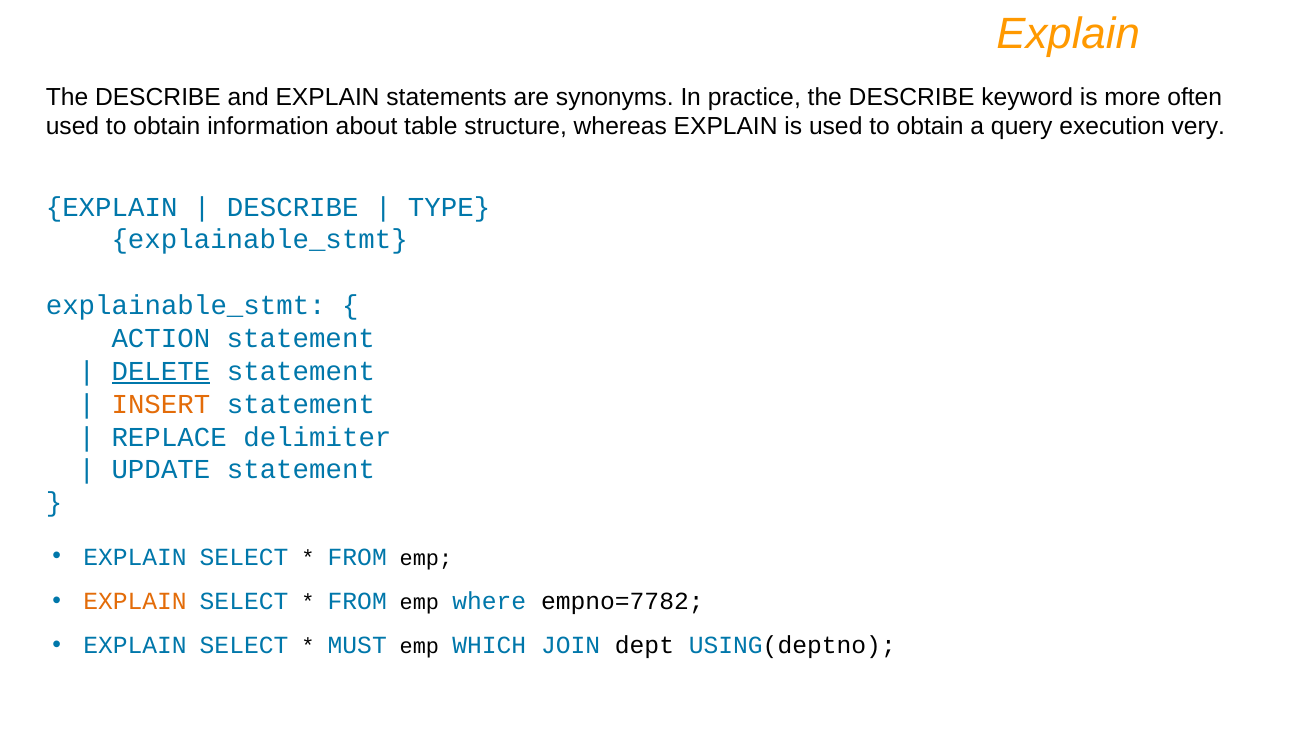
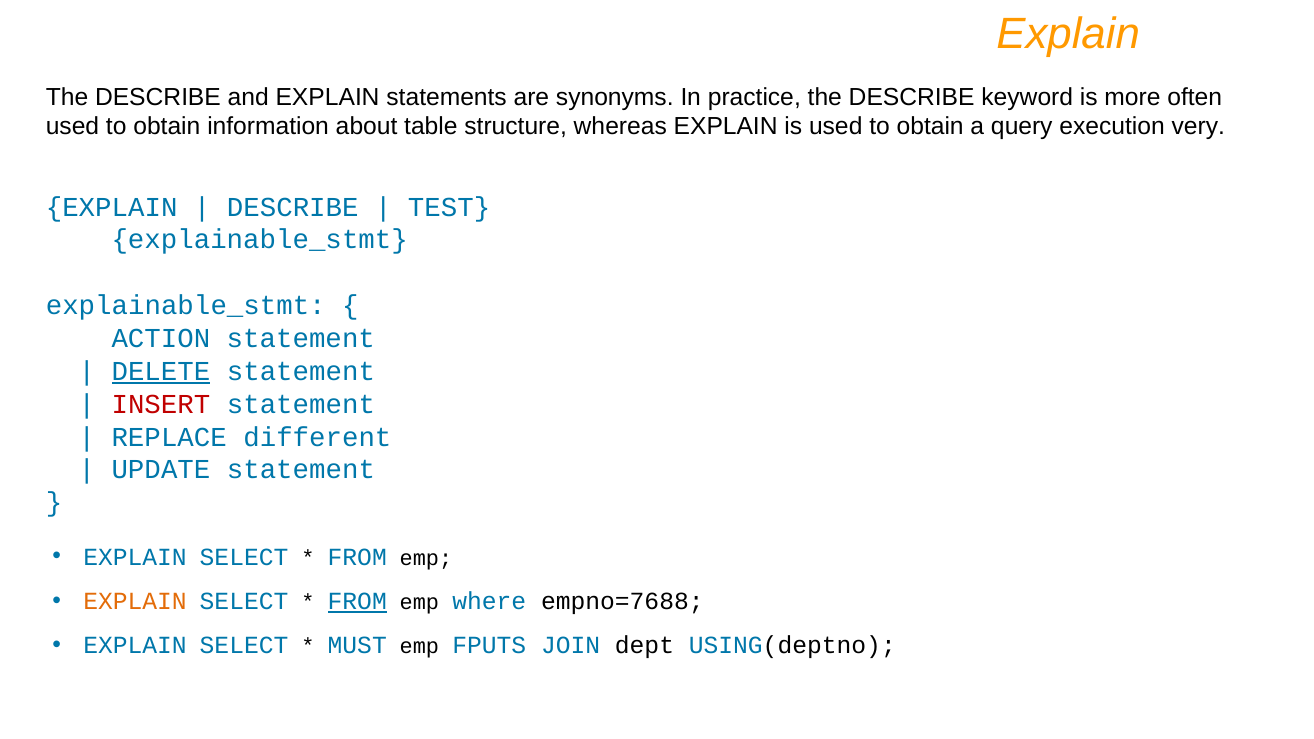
TYPE: TYPE -> TEST
INSERT colour: orange -> red
delimiter: delimiter -> different
FROM at (357, 601) underline: none -> present
empno=7782: empno=7782 -> empno=7688
WHICH: WHICH -> FPUTS
